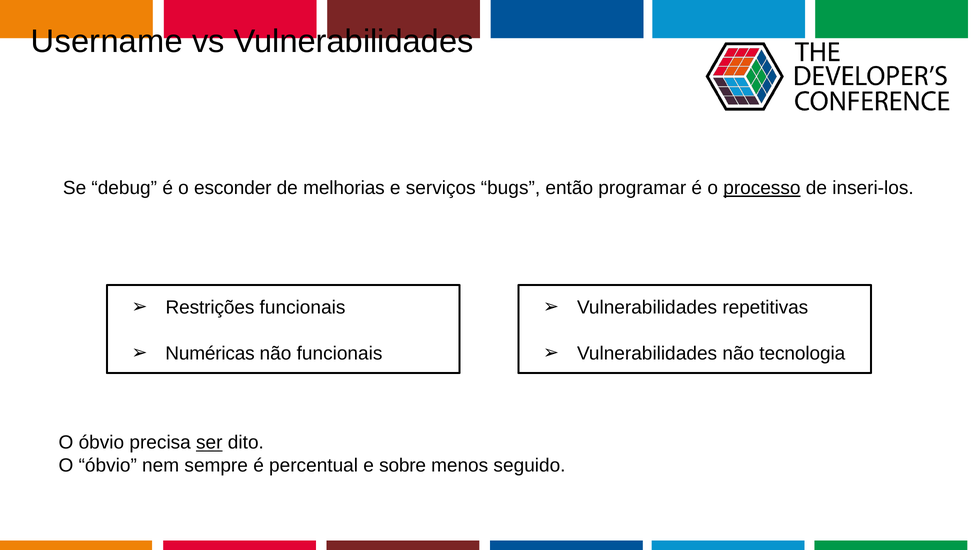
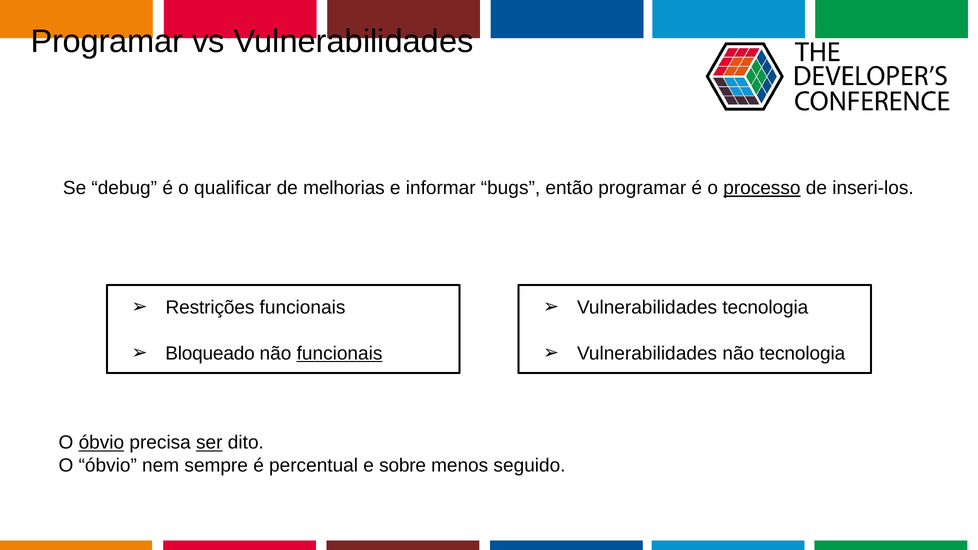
Username at (107, 42): Username -> Programar
esconder: esconder -> qualificar
serviços: serviços -> informar
Vulnerabilidades repetitivas: repetitivas -> tecnologia
Numéricas: Numéricas -> Bloqueado
funcionais at (340, 353) underline: none -> present
óbvio at (101, 443) underline: none -> present
